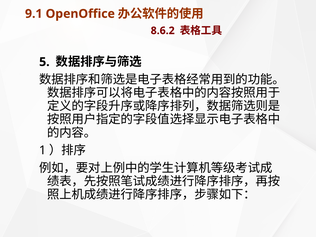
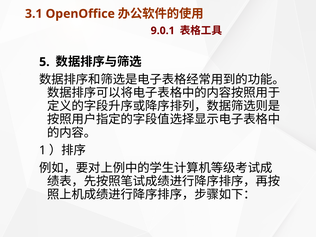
9.1: 9.1 -> 3.1
8.6.2: 8.6.2 -> 9.0.1
